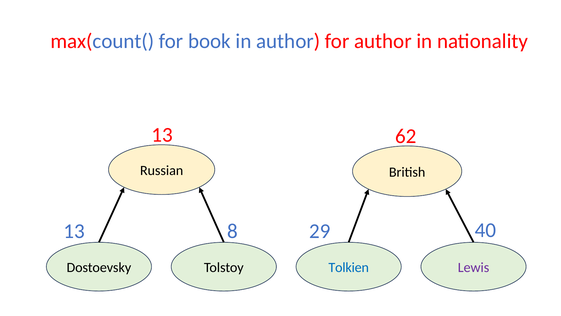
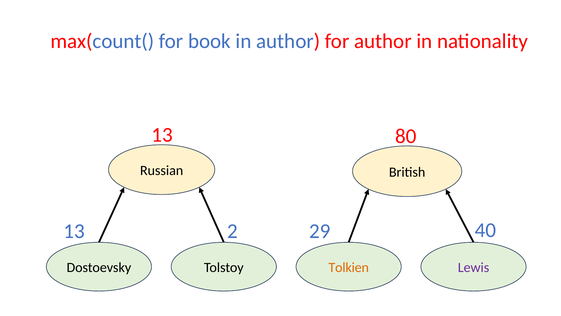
62: 62 -> 80
8: 8 -> 2
Tolkien colour: blue -> orange
